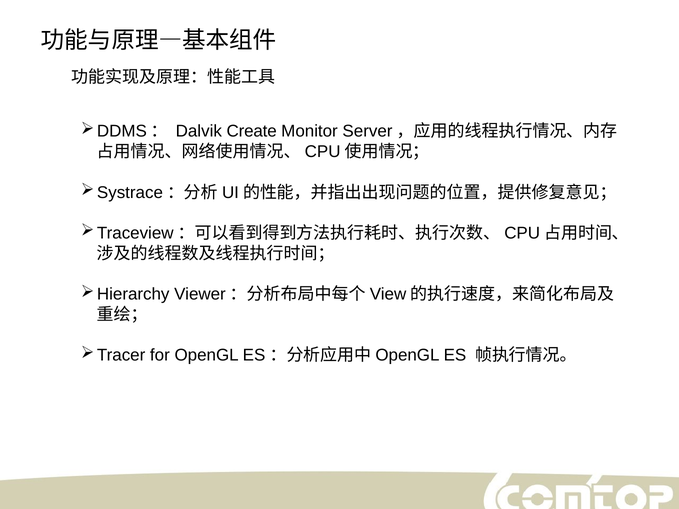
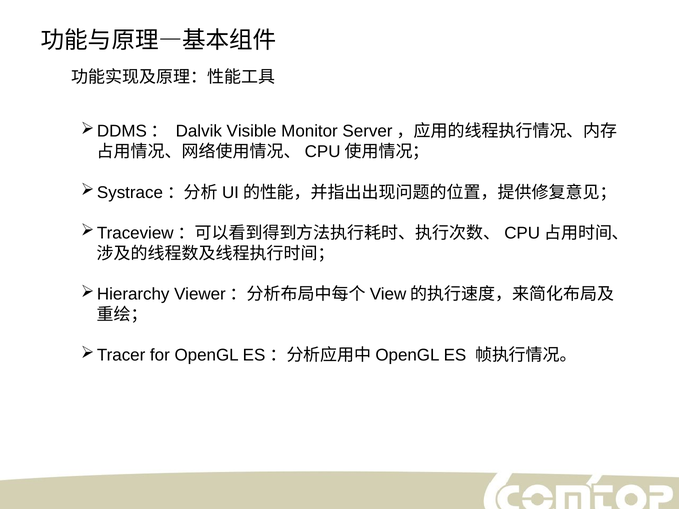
Create: Create -> Visible
